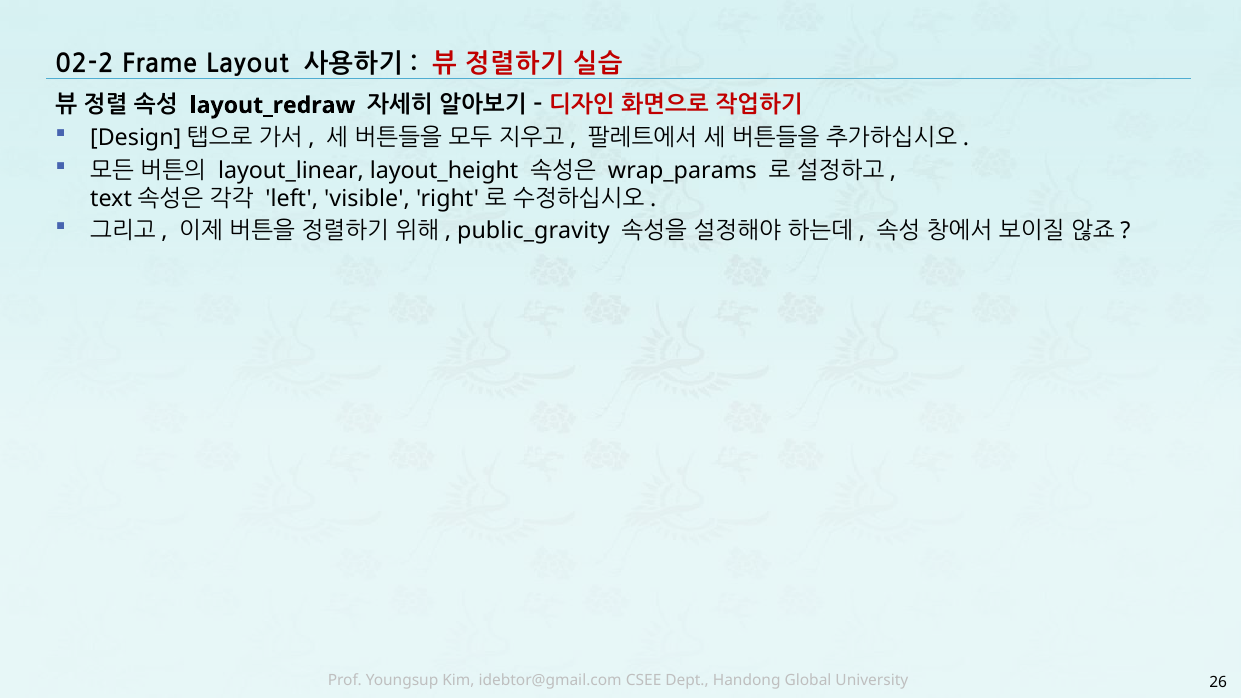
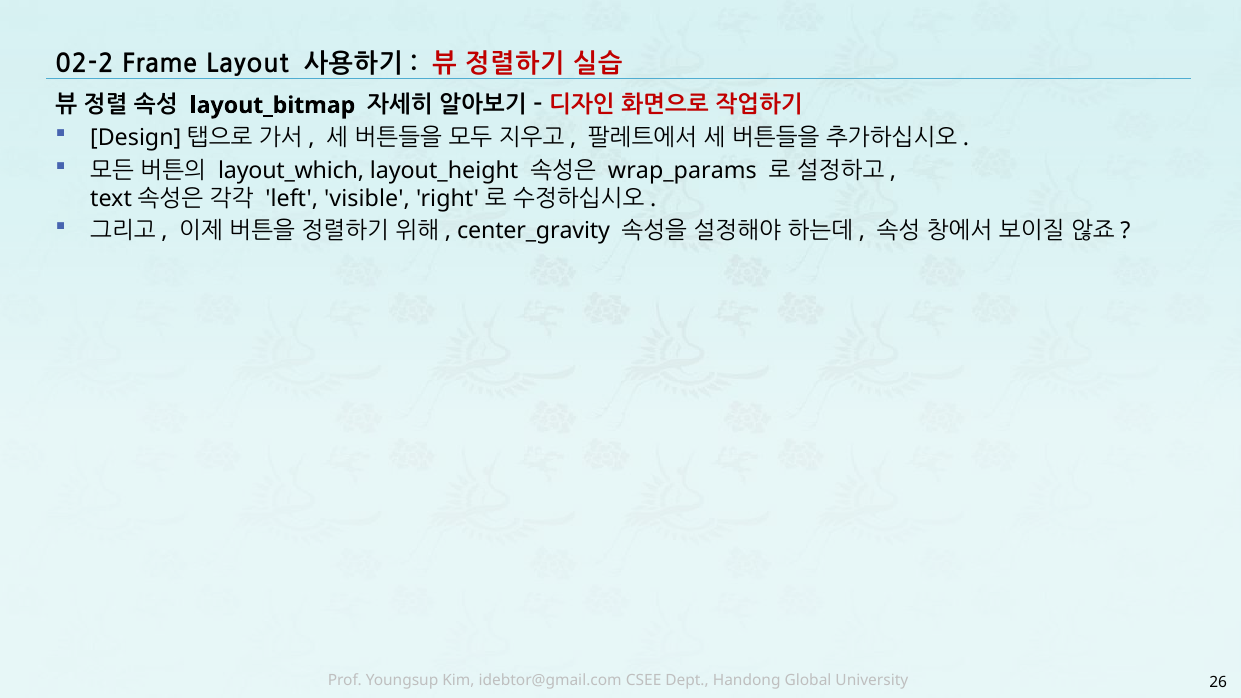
layout_redraw: layout_redraw -> layout_bitmap
layout_linear: layout_linear -> layout_which
public_gravity: public_gravity -> center_gravity
